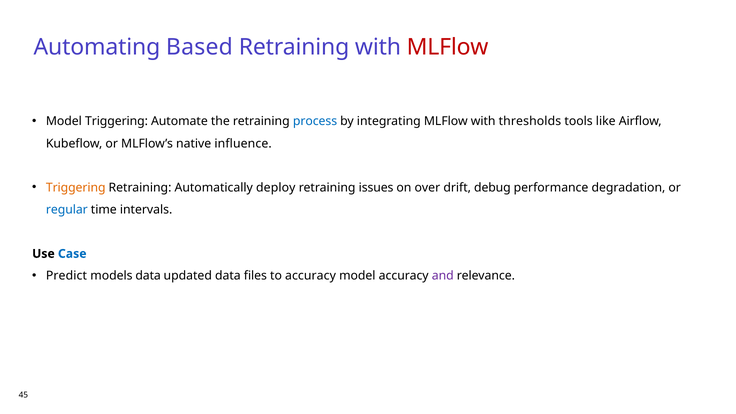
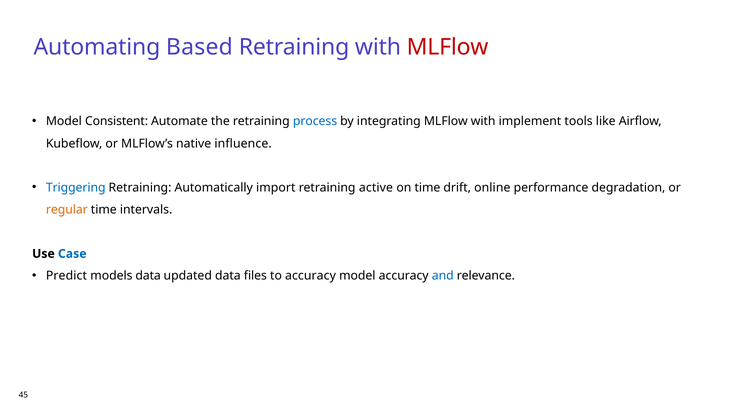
Model Triggering: Triggering -> Consistent
thresholds: thresholds -> implement
Triggering at (76, 188) colour: orange -> blue
deploy: deploy -> import
issues: issues -> active
on over: over -> time
debug: debug -> online
regular colour: blue -> orange
and colour: purple -> blue
